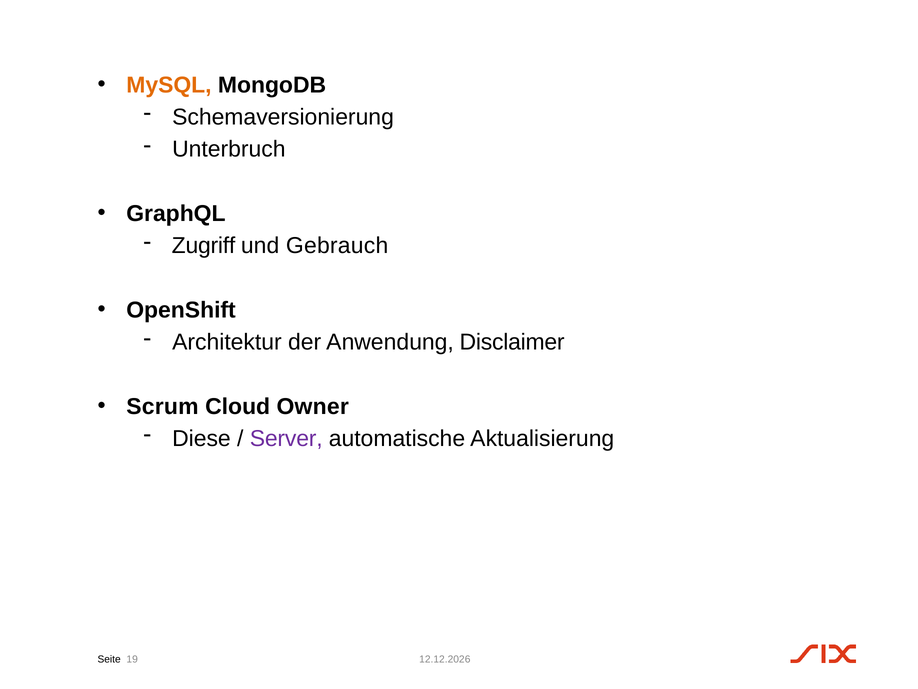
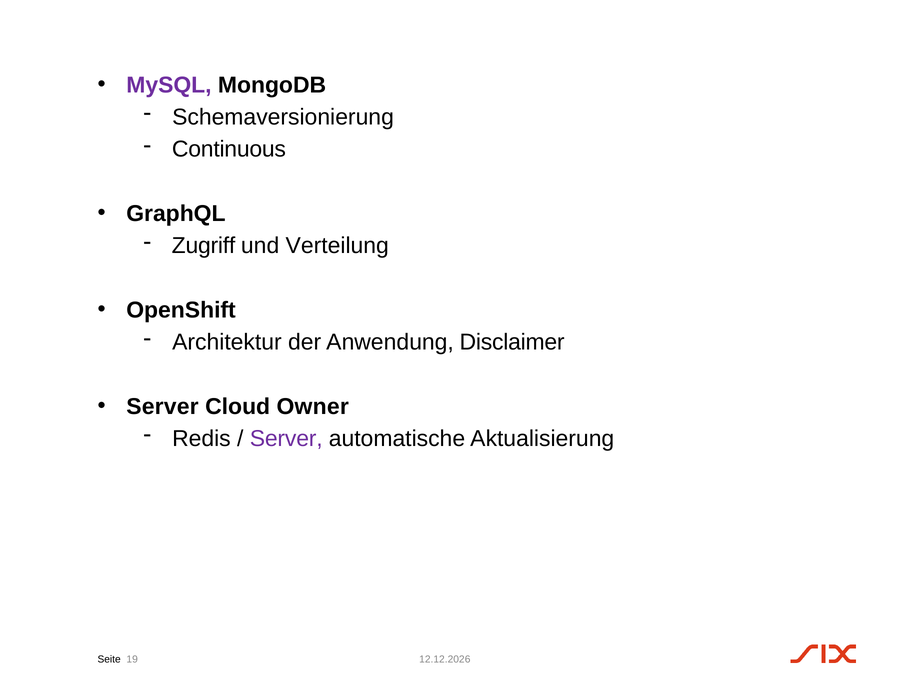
MySQL colour: orange -> purple
Unterbruch: Unterbruch -> Continuous
Gebrauch: Gebrauch -> Verteilung
Scrum at (162, 406): Scrum -> Server
Diese: Diese -> Redis
